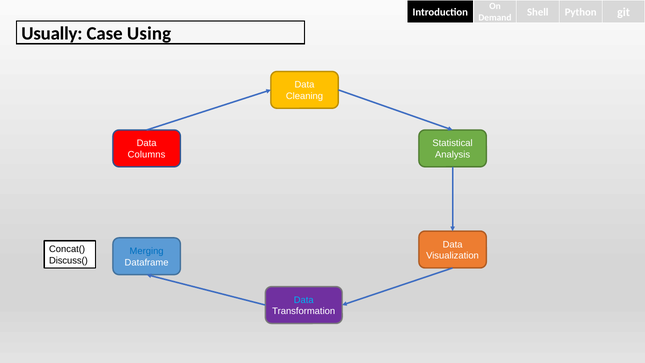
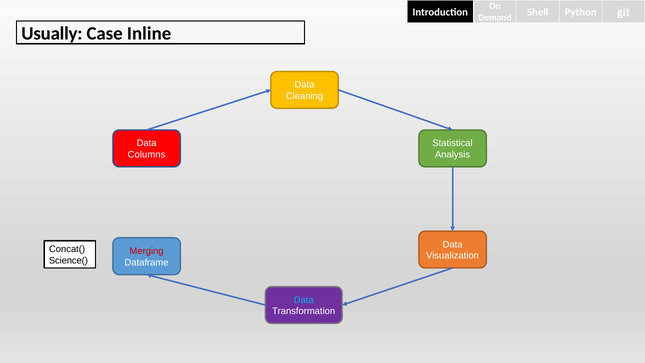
Using: Using -> Inline
Merging colour: blue -> red
Discuss(: Discuss( -> Science(
